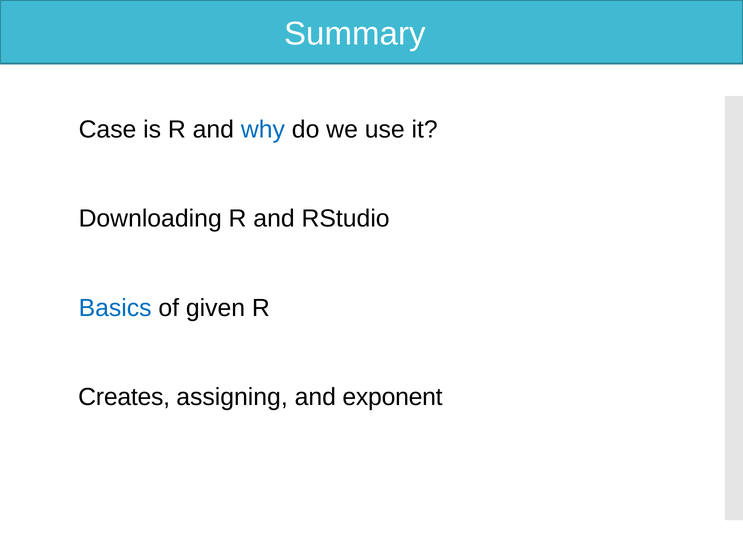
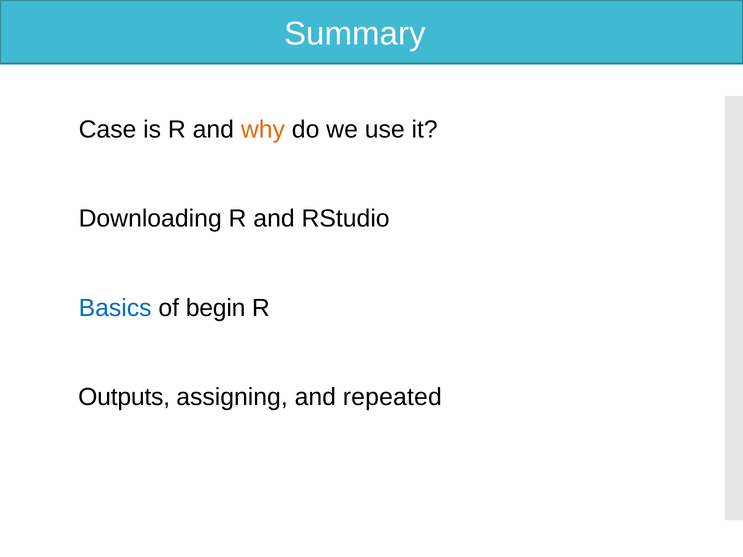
why colour: blue -> orange
given: given -> begin
Creates: Creates -> Outputs
exponent: exponent -> repeated
